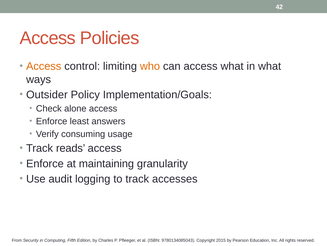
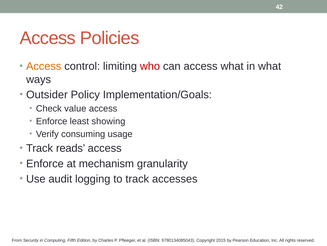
who colour: orange -> red
alone: alone -> value
answers: answers -> showing
maintaining: maintaining -> mechanism
